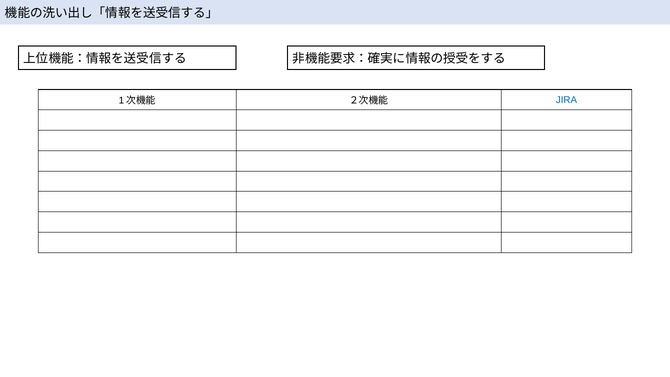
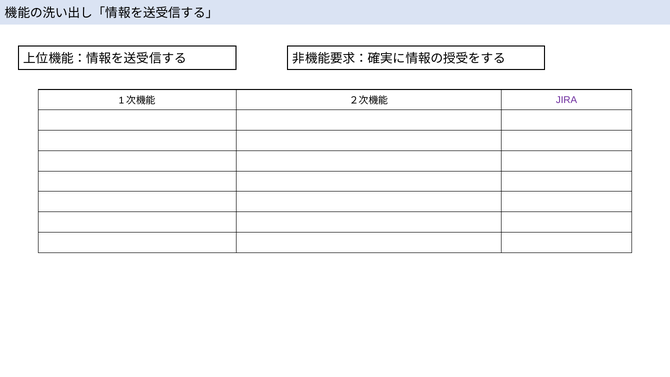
JIRA colour: blue -> purple
